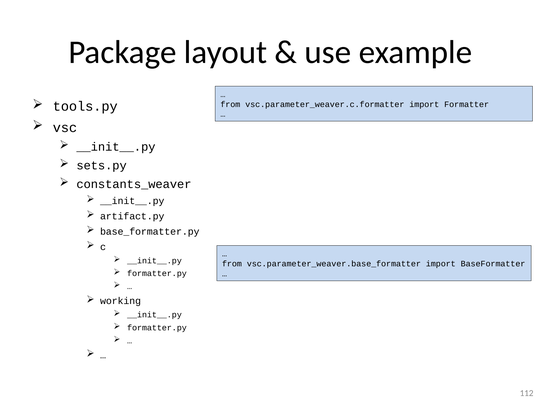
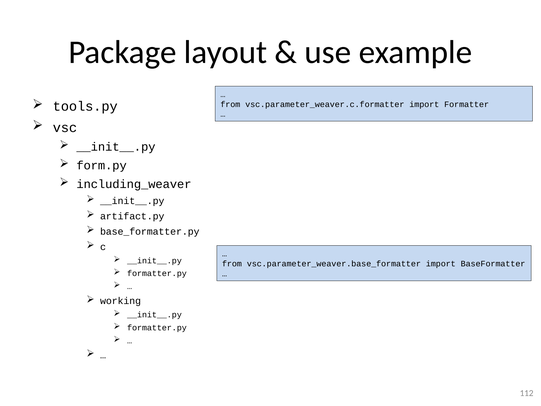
sets.py: sets.py -> form.py
constants_weaver: constants_weaver -> including_weaver
